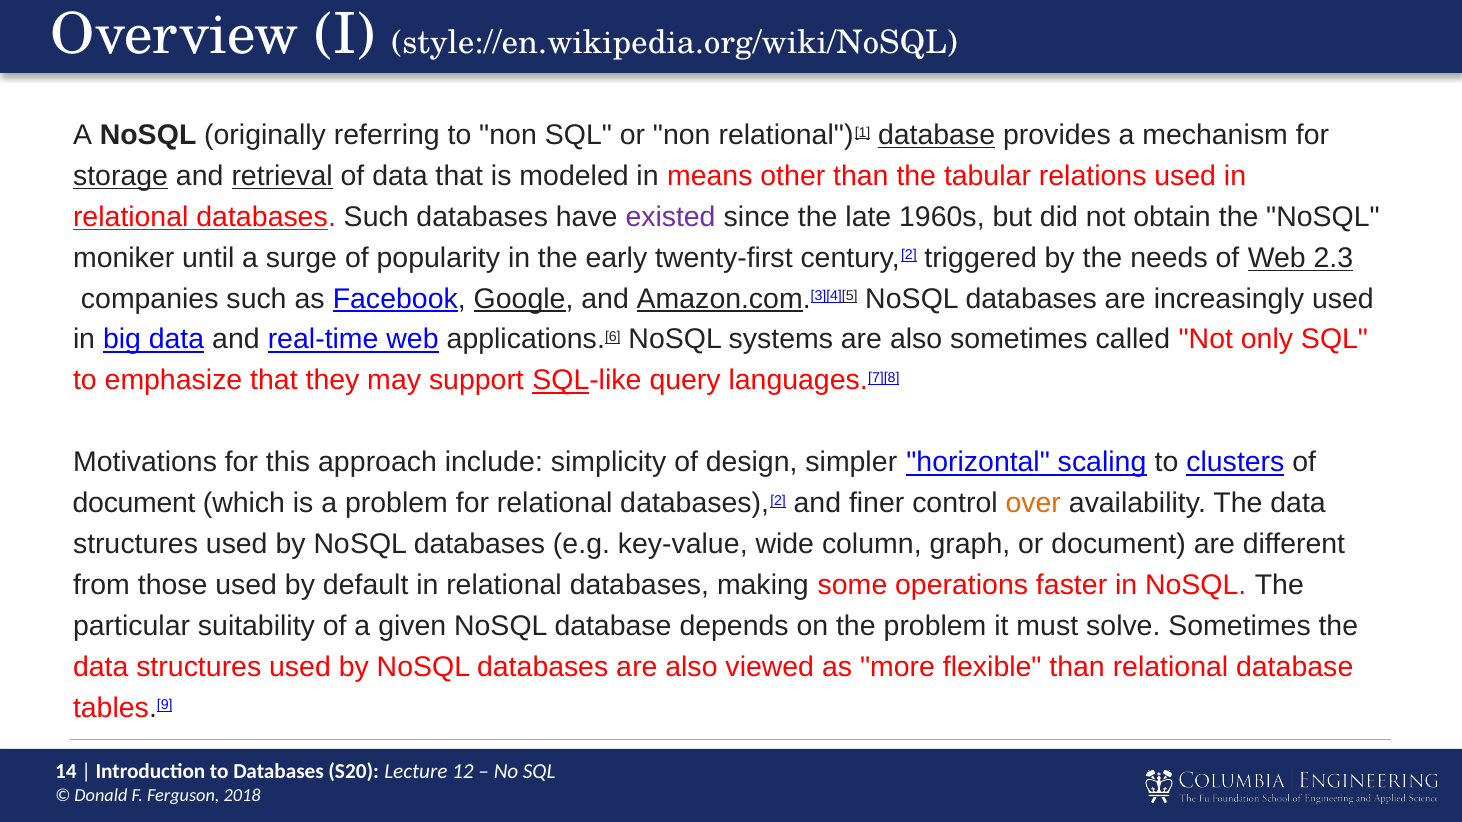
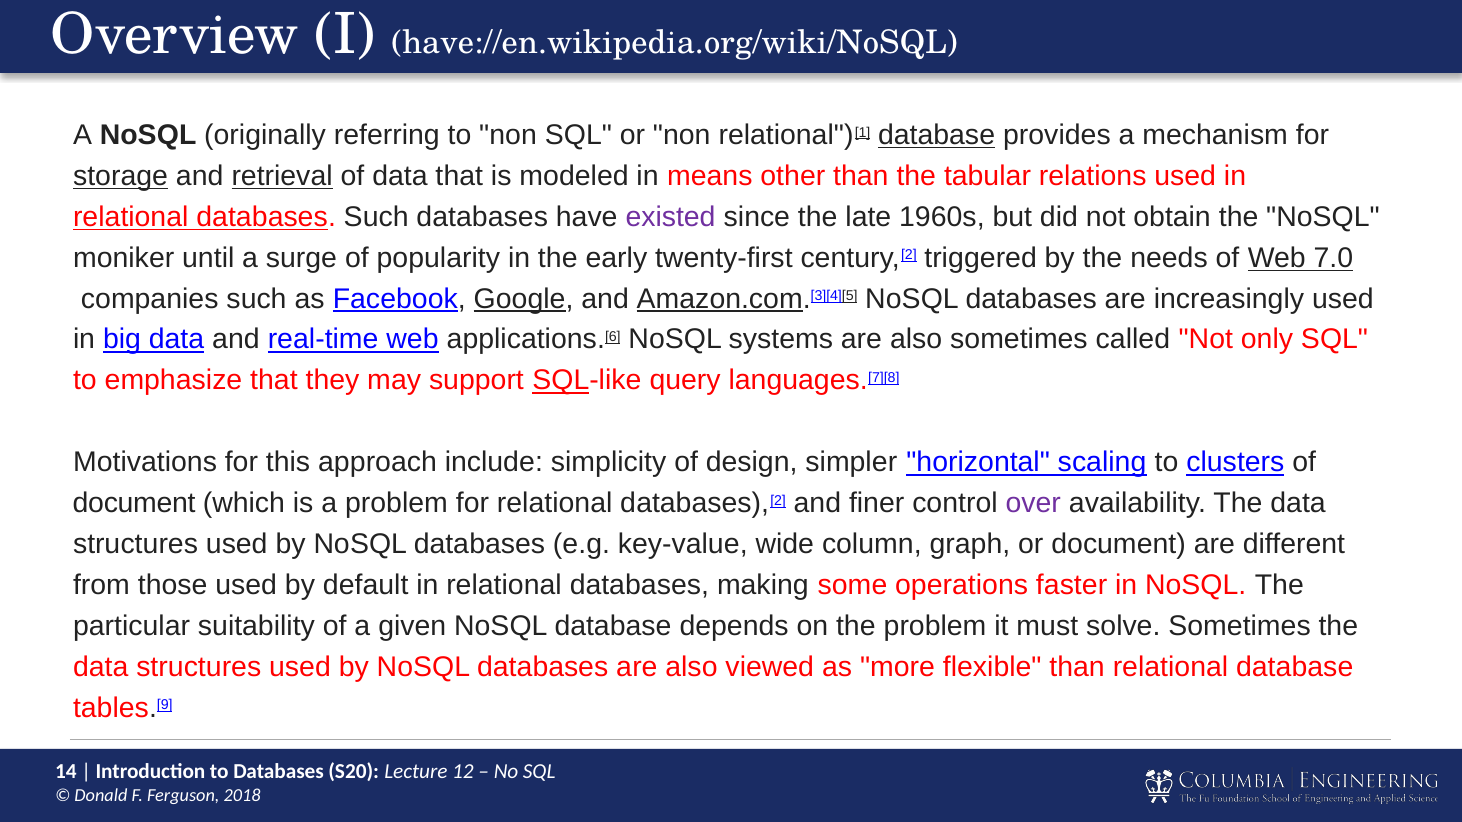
style://en.wikipedia.org/wiki/NoSQL: style://en.wikipedia.org/wiki/NoSQL -> have://en.wikipedia.org/wiki/NoSQL
2.3: 2.3 -> 7.0
over colour: orange -> purple
